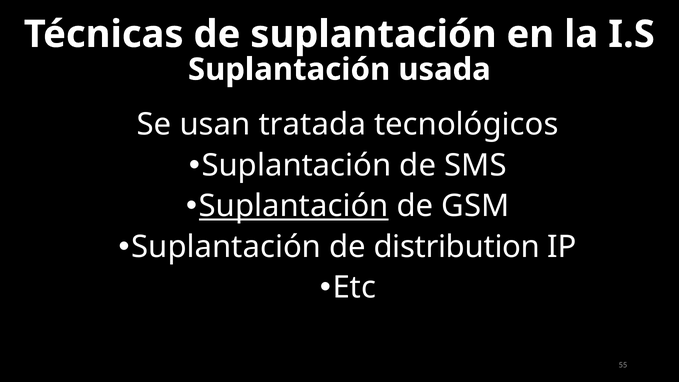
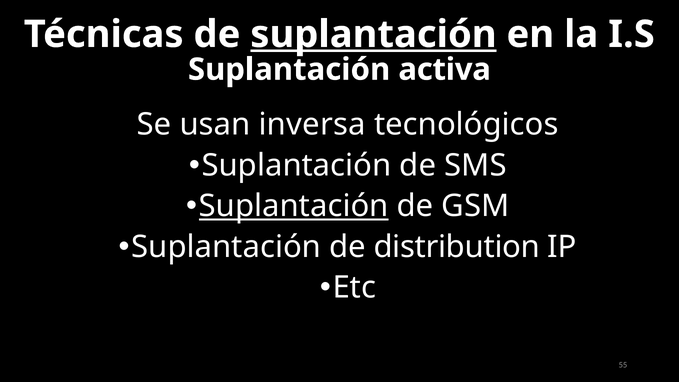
suplantación at (373, 34) underline: none -> present
usada: usada -> activa
tratada: tratada -> inversa
